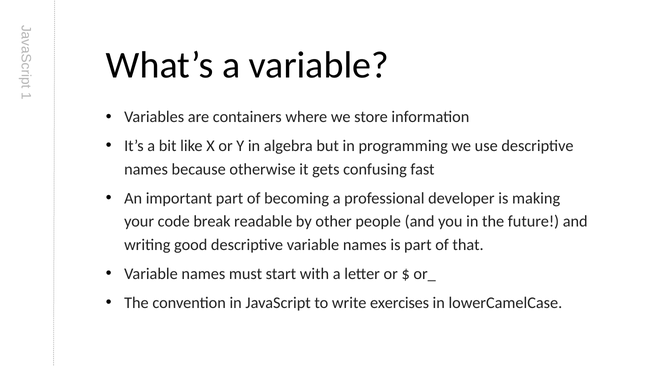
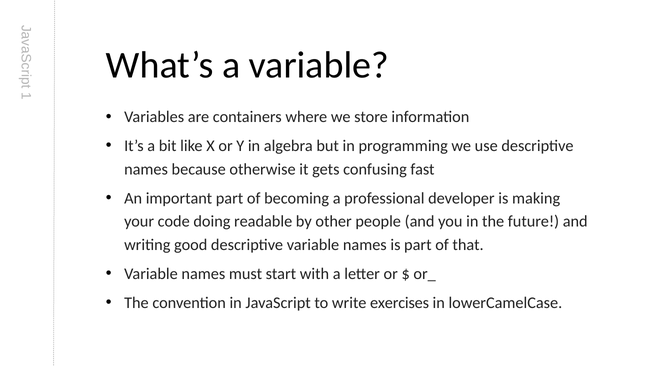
break: break -> doing
